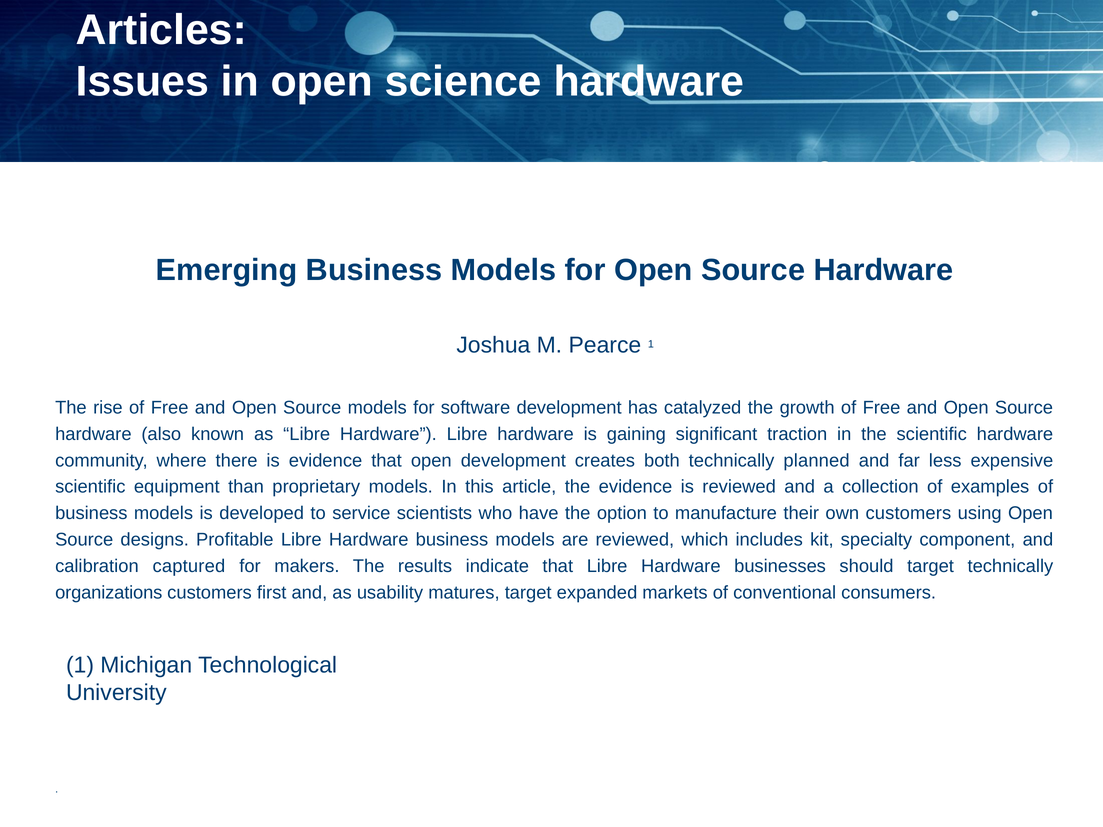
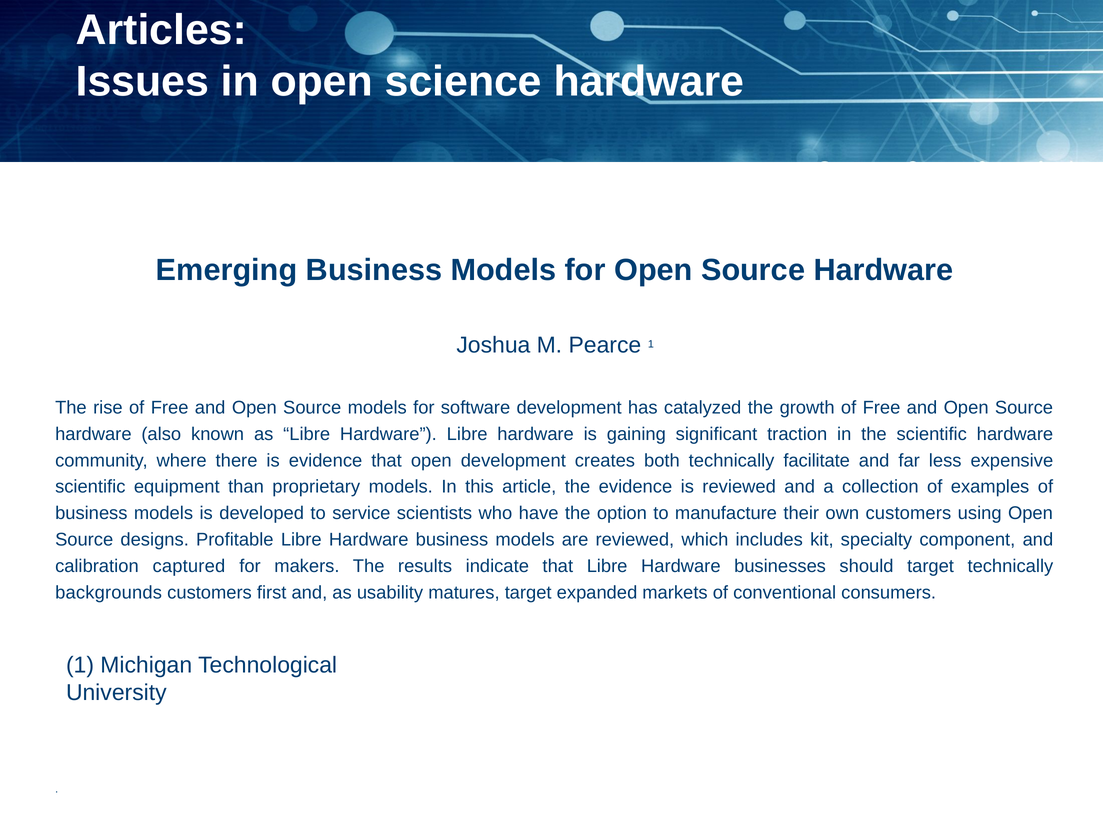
planned: planned -> facilitate
organizations: organizations -> backgrounds
